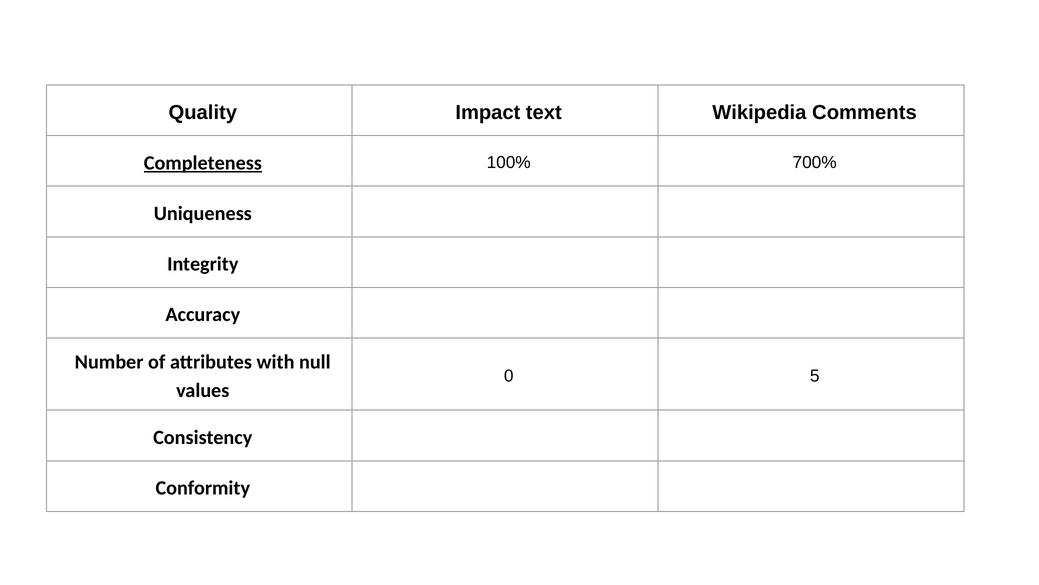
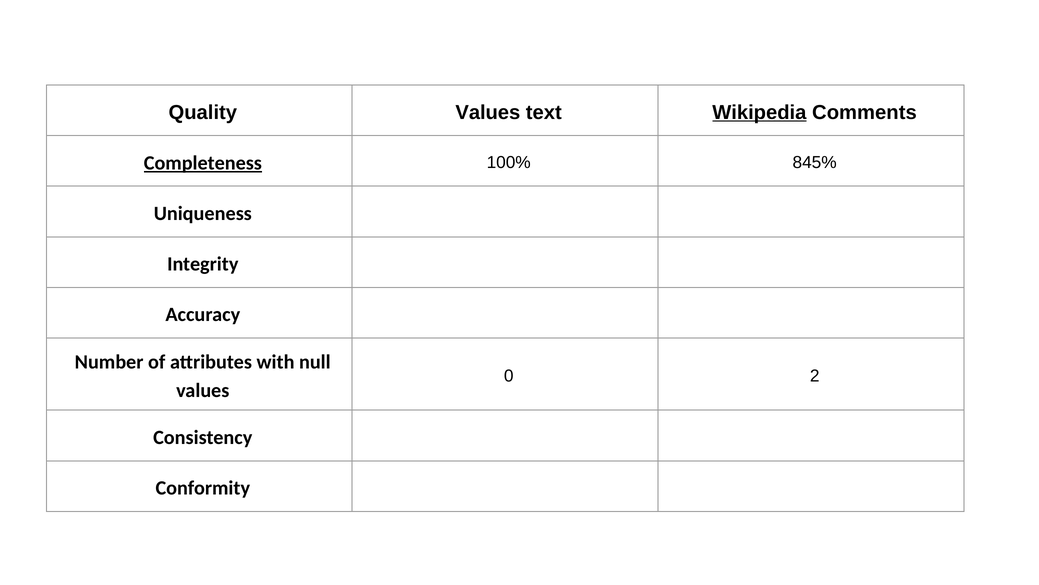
Quality Impact: Impact -> Values
Wikipedia underline: none -> present
700%: 700% -> 845%
5: 5 -> 2
